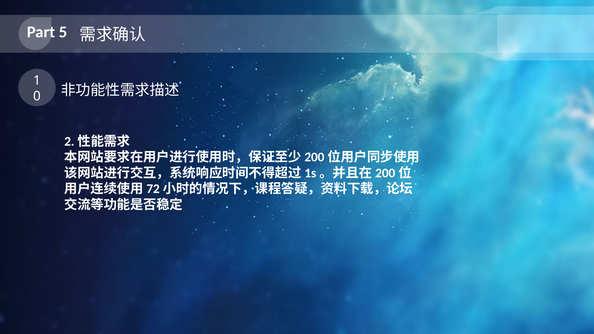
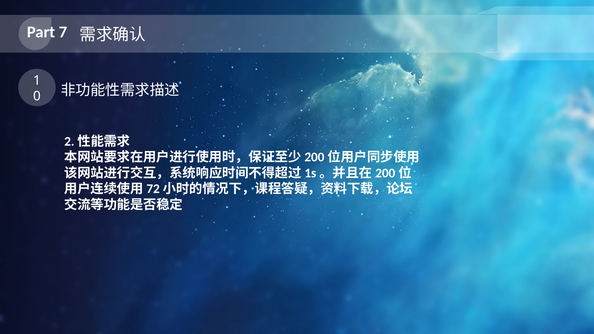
5: 5 -> 7
